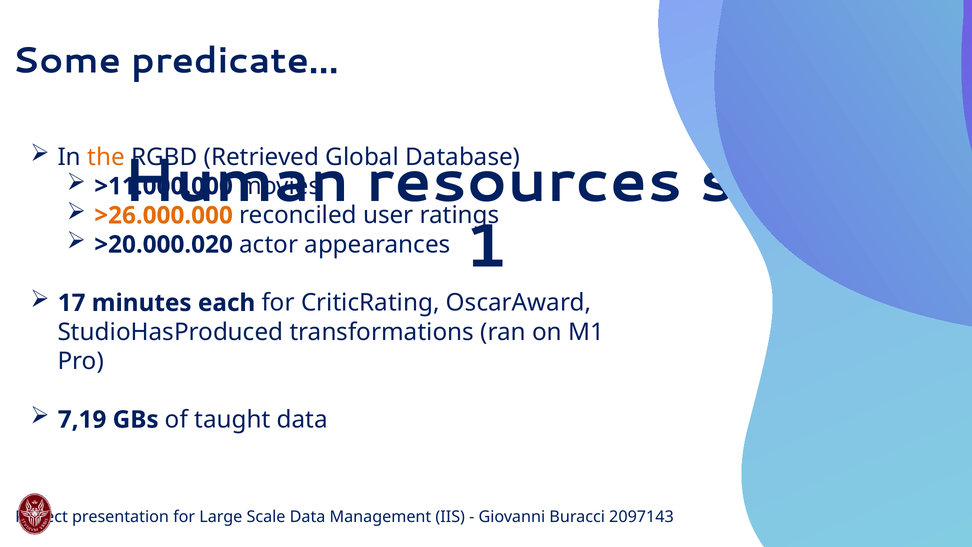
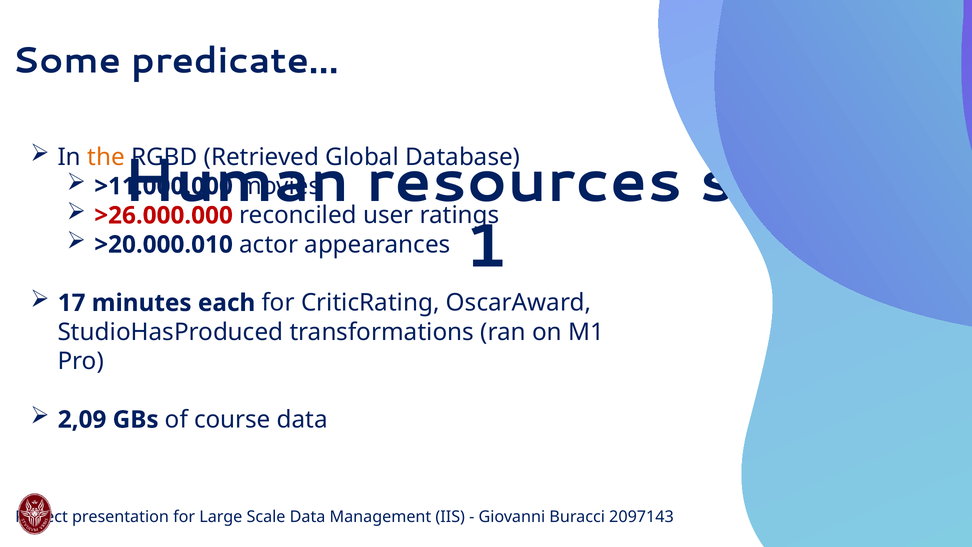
>26.000.000 colour: orange -> red
>20.000.020: >20.000.020 -> >20.000.010
7,19: 7,19 -> 2,09
taught: taught -> course
